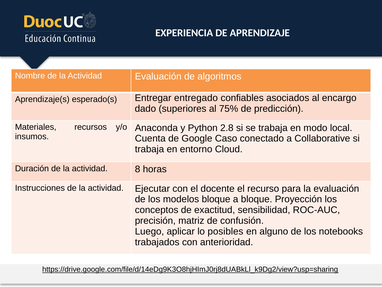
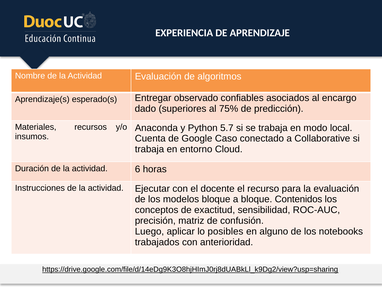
entregado: entregado -> observado
2.8: 2.8 -> 5.7
8: 8 -> 6
Proyección: Proyección -> Contenidos
